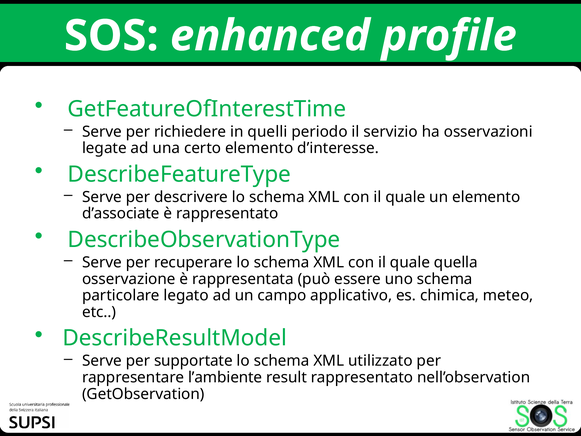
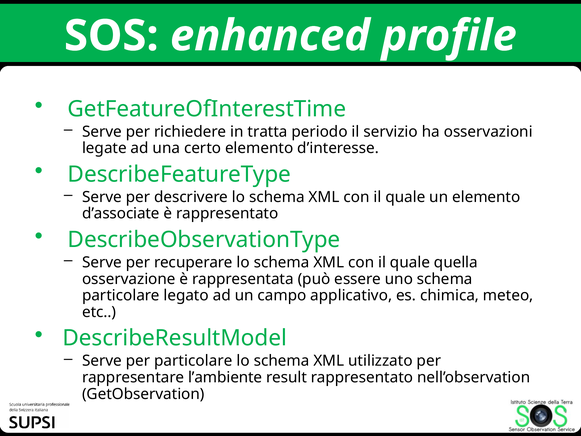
quelli: quelli -> tratta
per supportate: supportate -> particolare
